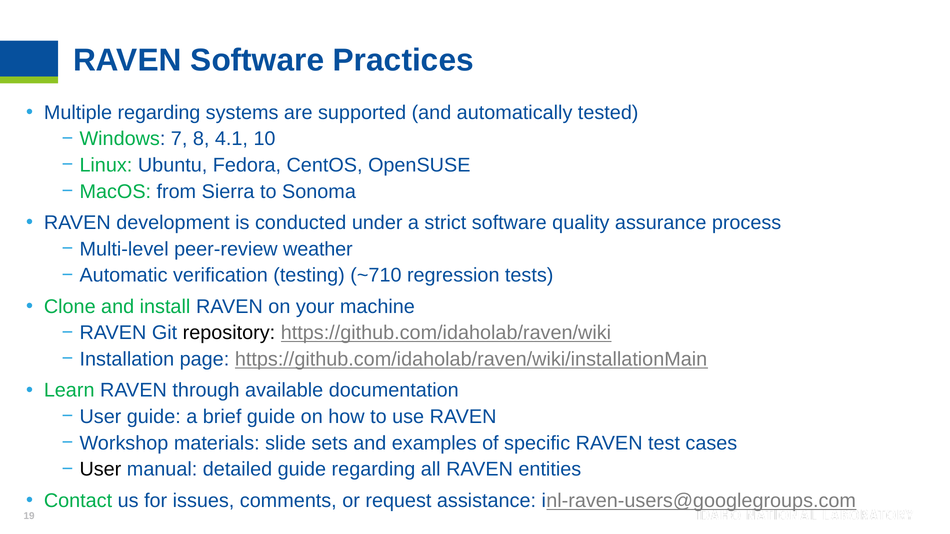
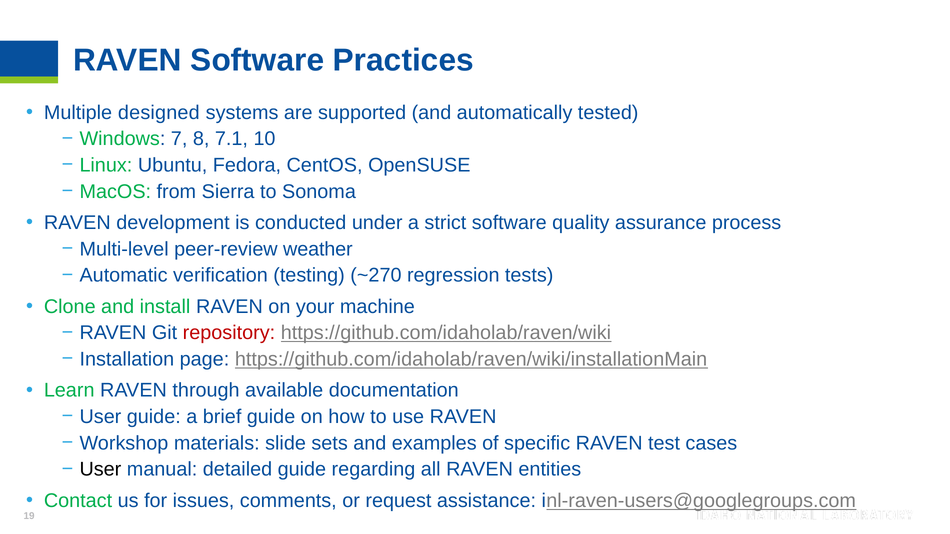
Multiple regarding: regarding -> designed
4.1: 4.1 -> 7.1
~710: ~710 -> ~270
repository colour: black -> red
